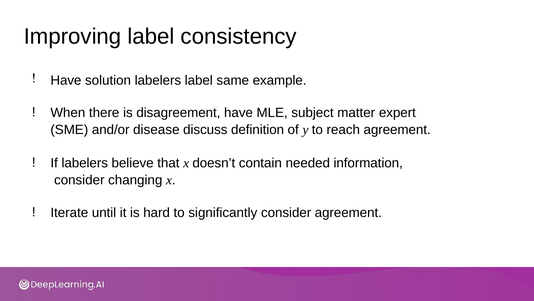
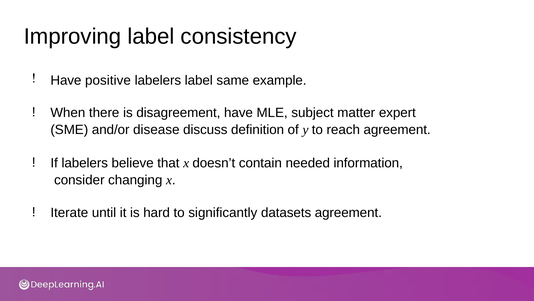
solution: solution -> positive
significantly consider: consider -> datasets
